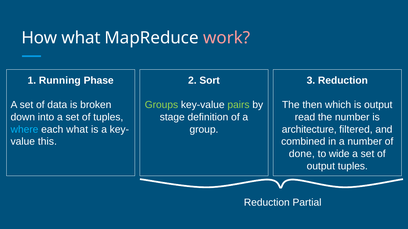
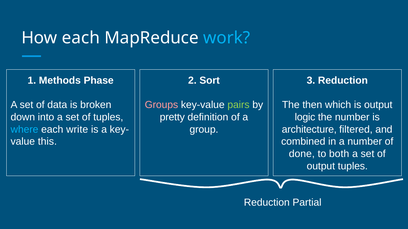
How what: what -> each
work colour: pink -> light blue
Running: Running -> Methods
Groups colour: light green -> pink
stage: stage -> pretty
read: read -> logic
each what: what -> write
wide: wide -> both
